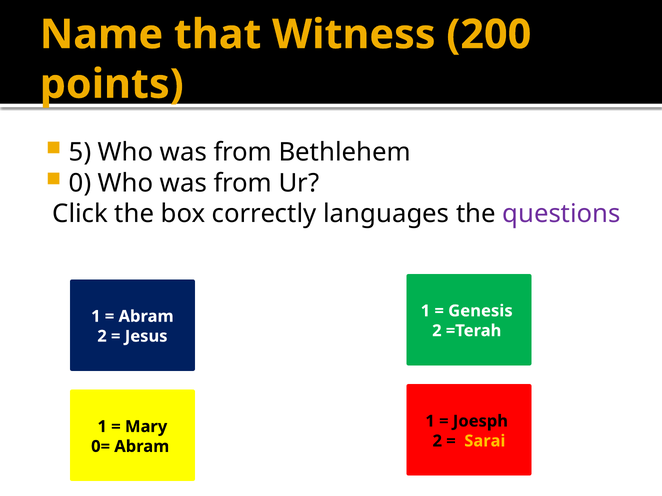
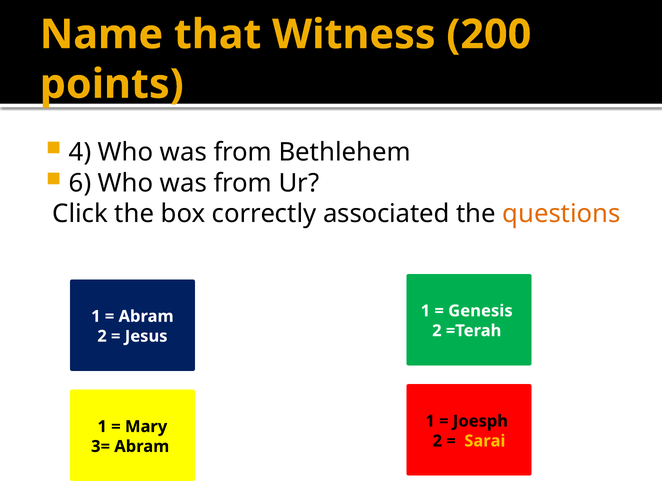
5: 5 -> 4
0: 0 -> 6
languages: languages -> associated
questions colour: purple -> orange
0=: 0= -> 3=
